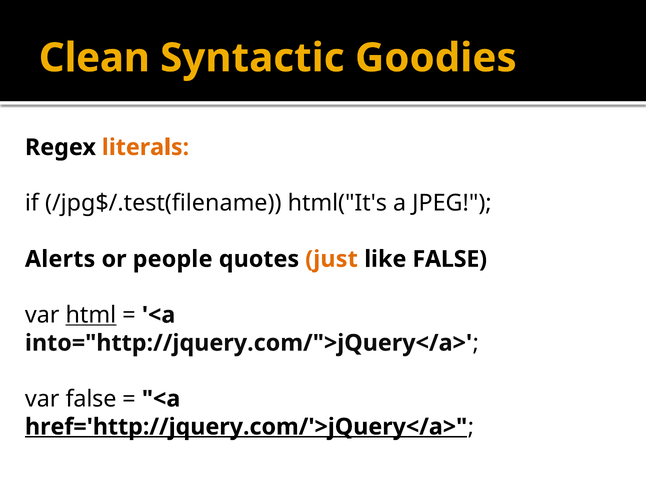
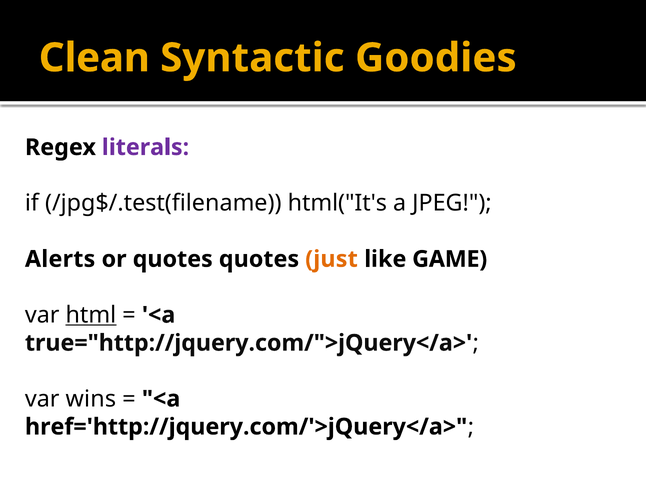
literals colour: orange -> purple
or people: people -> quotes
like FALSE: FALSE -> GAME
into="http://jquery.com/">jQuery</a>: into="http://jquery.com/">jQuery</a> -> true="http://jquery.com/">jQuery</a>
var false: false -> wins
href='http://jquery.com/'>jQuery</a> underline: present -> none
